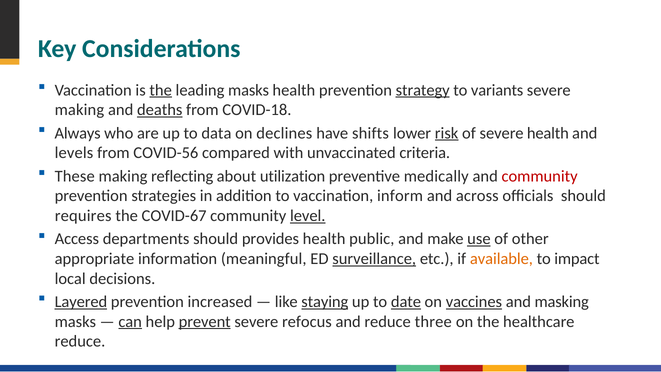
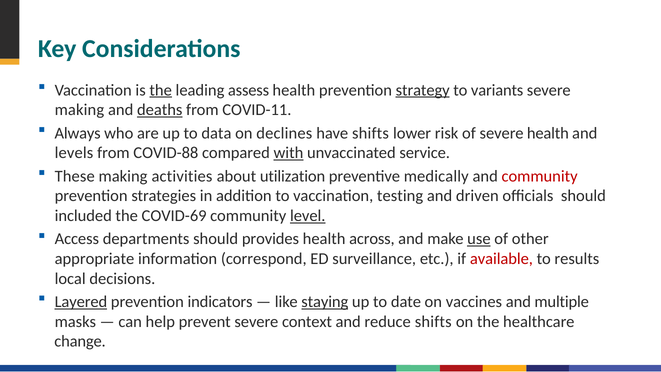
leading masks: masks -> assess
COVID-18: COVID-18 -> COVID-11
risk underline: present -> none
COVID-56: COVID-56 -> COVID-88
with underline: none -> present
criteria: criteria -> service
reflecting: reflecting -> activities
inform: inform -> testing
across: across -> driven
requires: requires -> included
COVID-67: COVID-67 -> COVID-69
public: public -> across
meaningful: meaningful -> correspond
surveillance underline: present -> none
available colour: orange -> red
impact: impact -> results
increased: increased -> indicators
date underline: present -> none
vaccines underline: present -> none
masking: masking -> multiple
can underline: present -> none
prevent underline: present -> none
refocus: refocus -> context
reduce three: three -> shifts
reduce at (80, 341): reduce -> change
